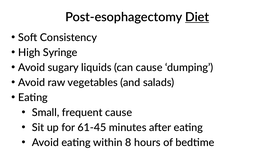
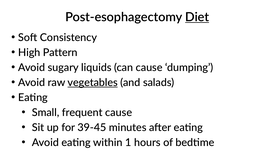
Syringe: Syringe -> Pattern
vegetables underline: none -> present
61-45: 61-45 -> 39-45
8: 8 -> 1
